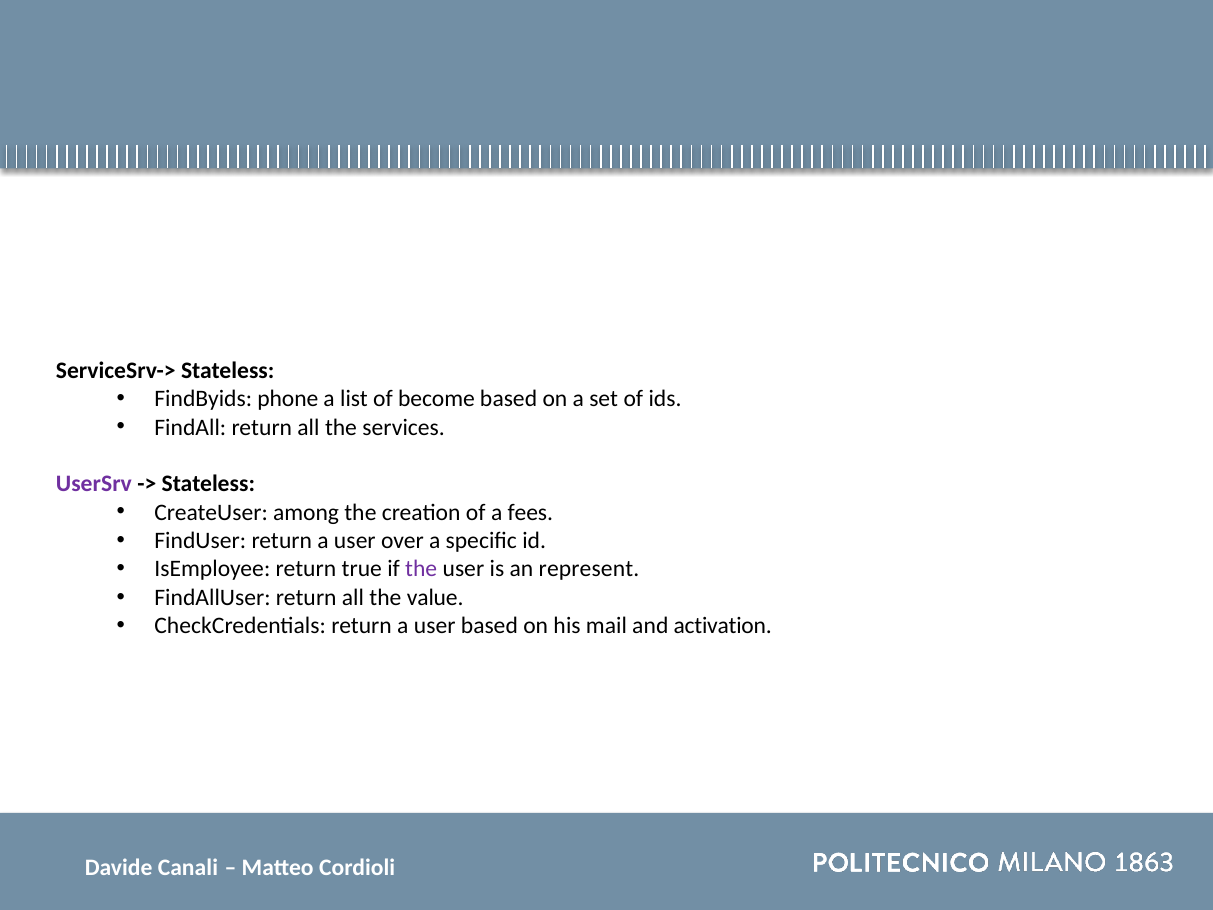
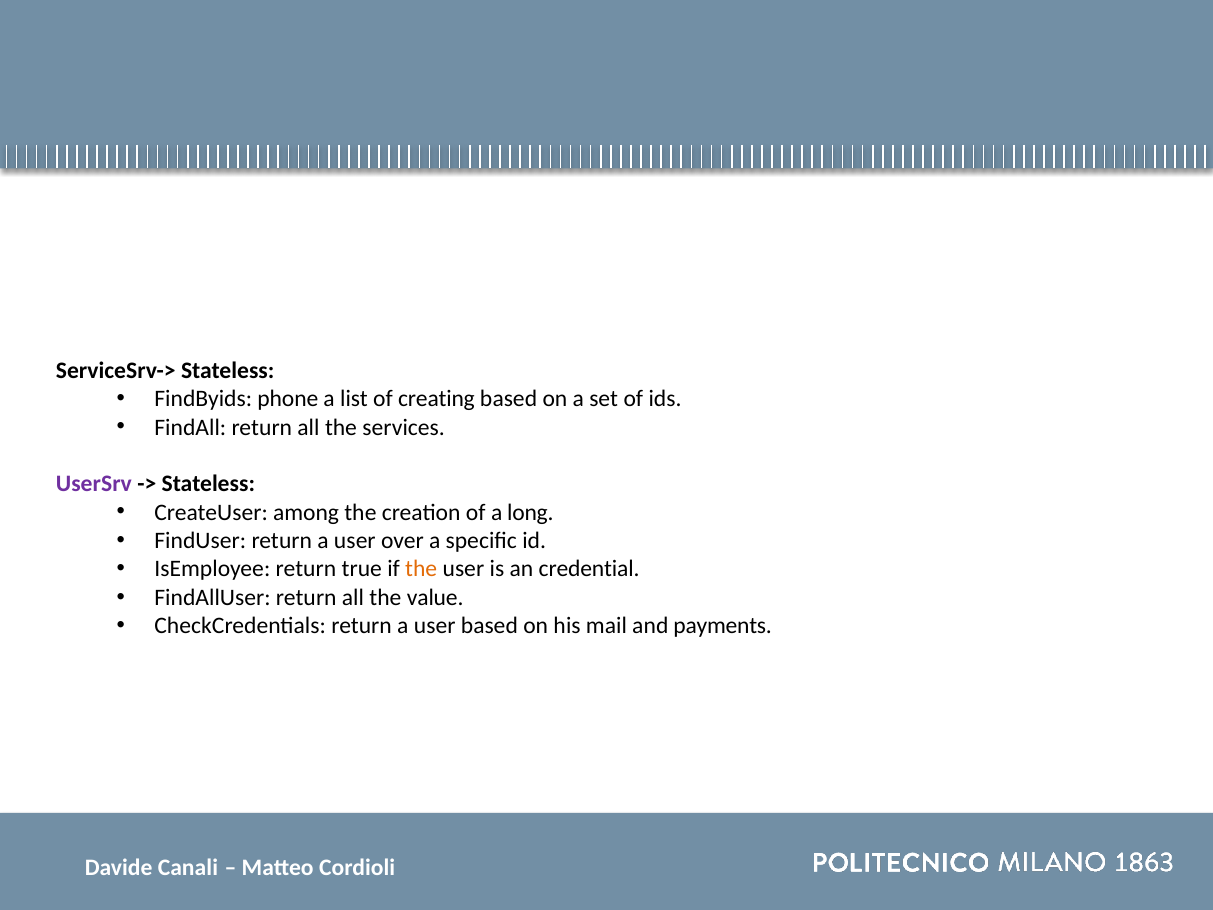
become: become -> creating
fees: fees -> long
the at (421, 569) colour: purple -> orange
represent: represent -> credential
activation: activation -> payments
